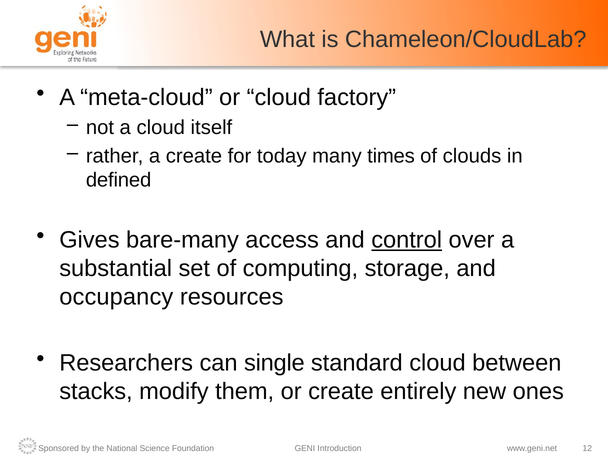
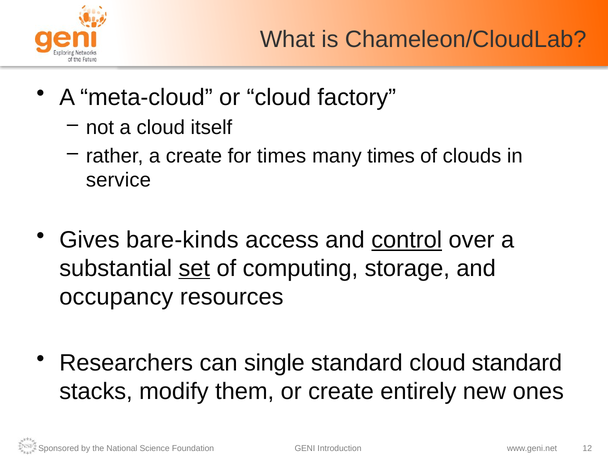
for today: today -> times
defined: defined -> service
bare-many: bare-many -> bare-kinds
set underline: none -> present
cloud between: between -> standard
